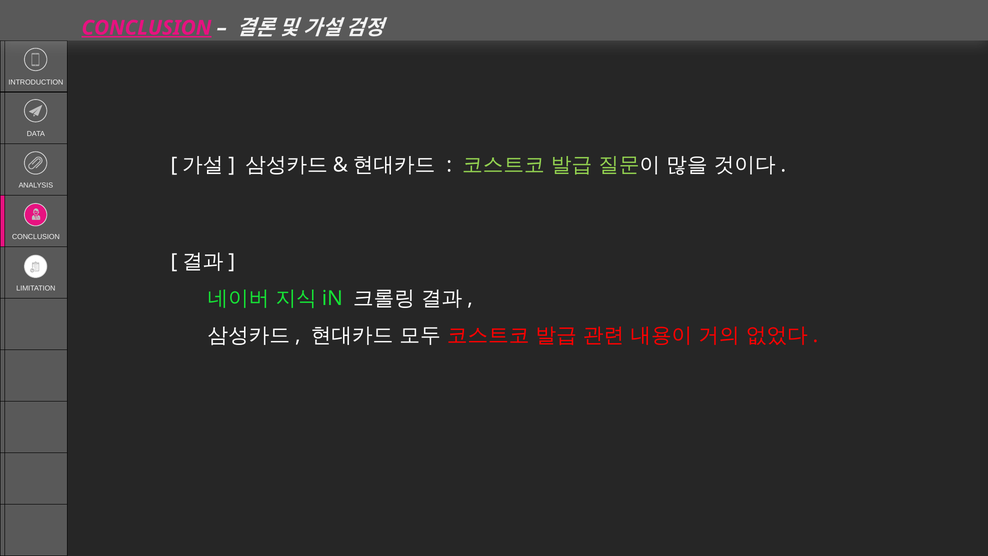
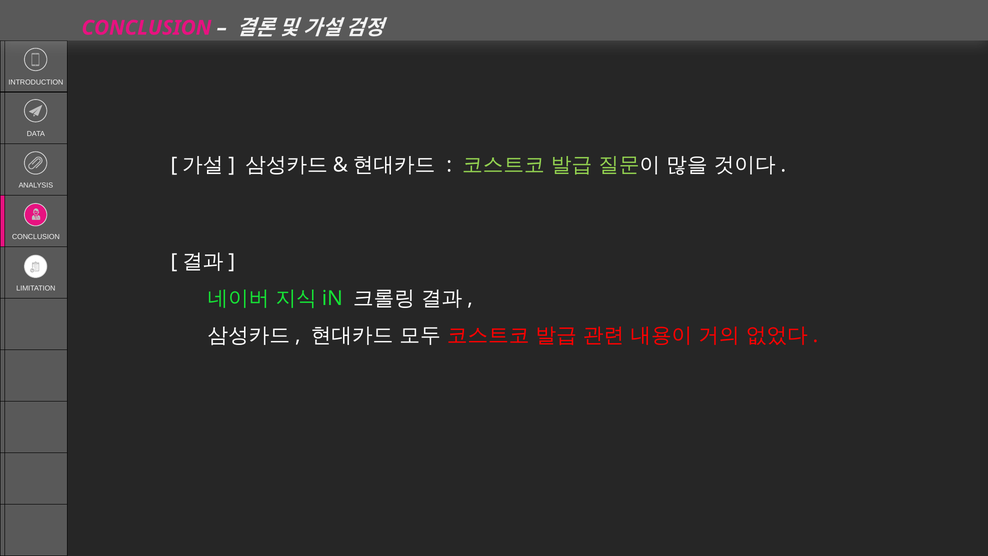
CONCLUSION at (146, 28) underline: present -> none
